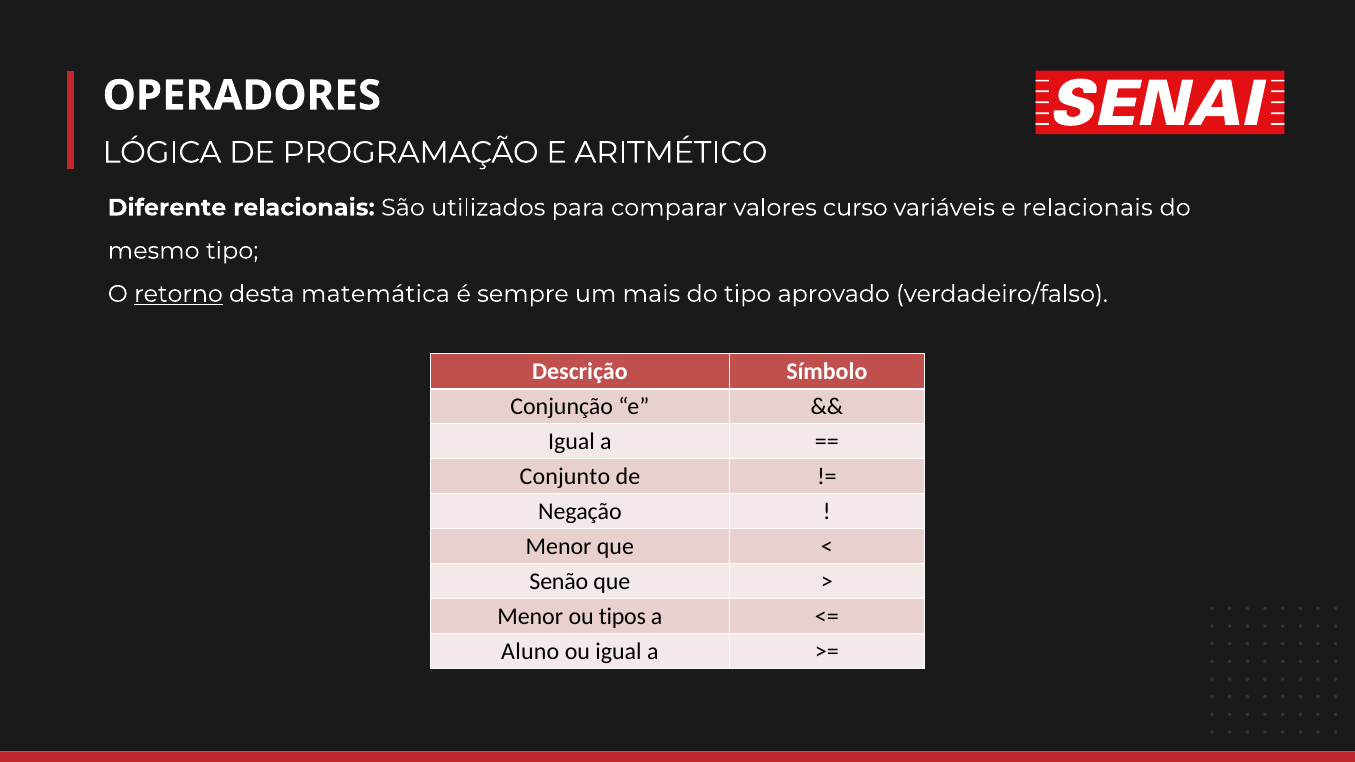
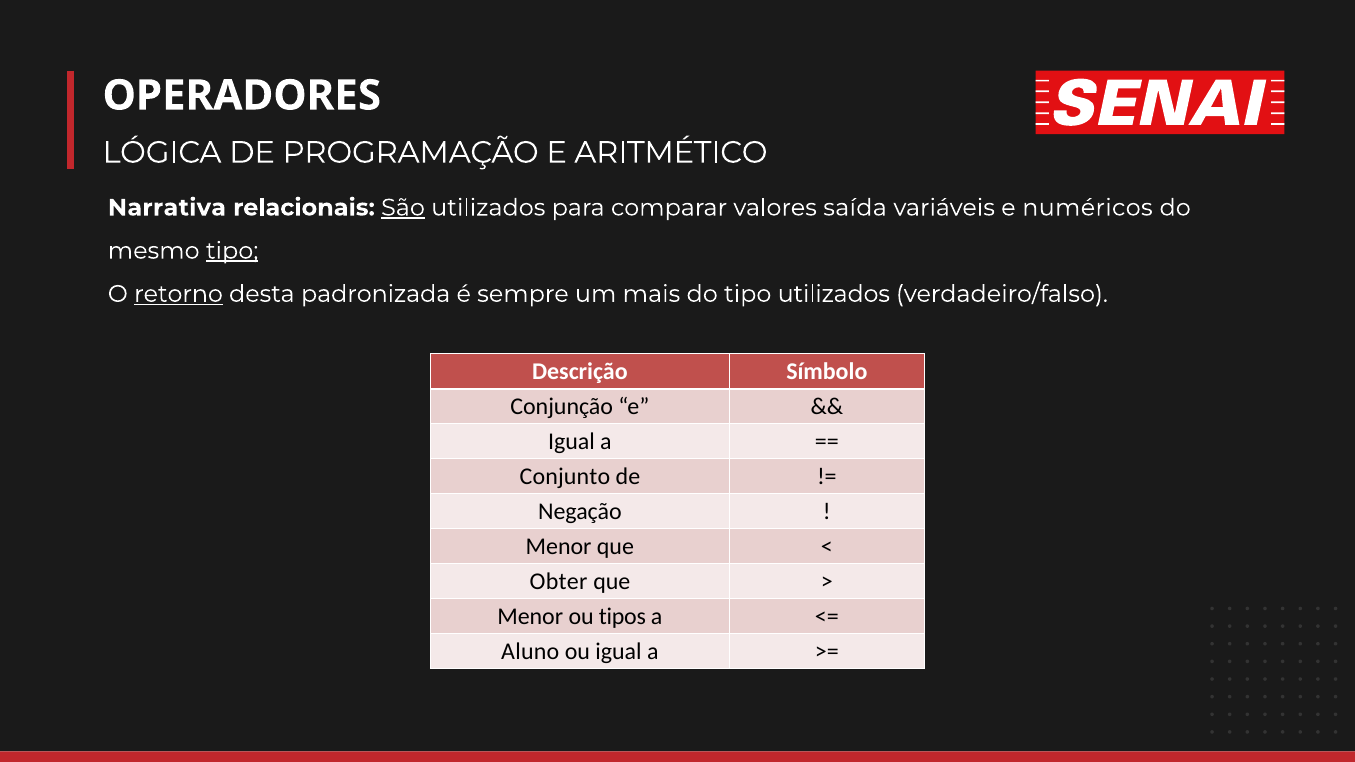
Diferente: Diferente -> Narrativa
São underline: none -> present
curso: curso -> saída
e relacionais: relacionais -> numéricos
tipo at (232, 251) underline: none -> present
matemática: matemática -> padronizada
tipo aprovado: aprovado -> utilizados
Senão: Senão -> Obter
